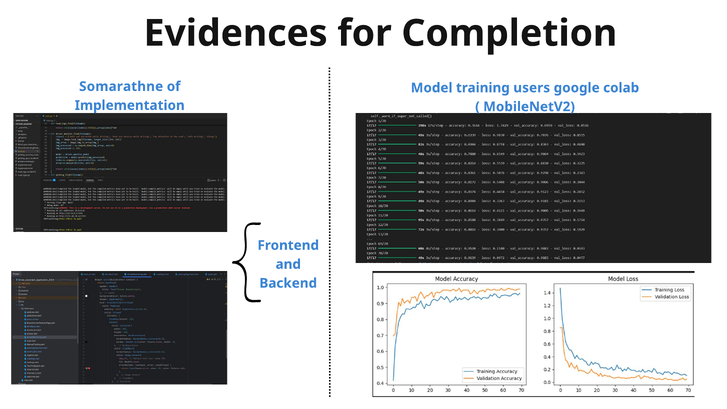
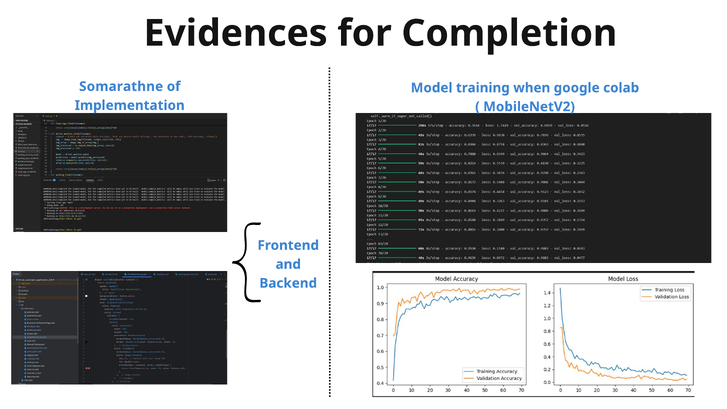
users: users -> when
